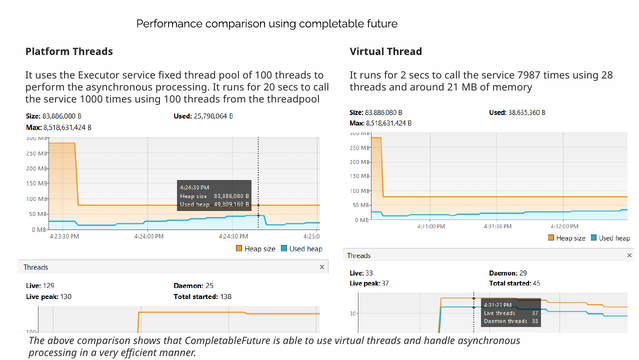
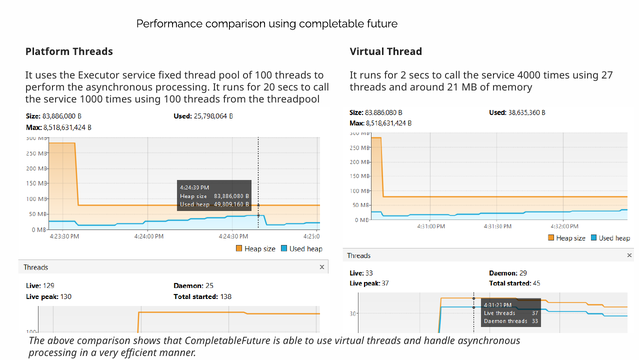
7987: 7987 -> 4000
28: 28 -> 27
